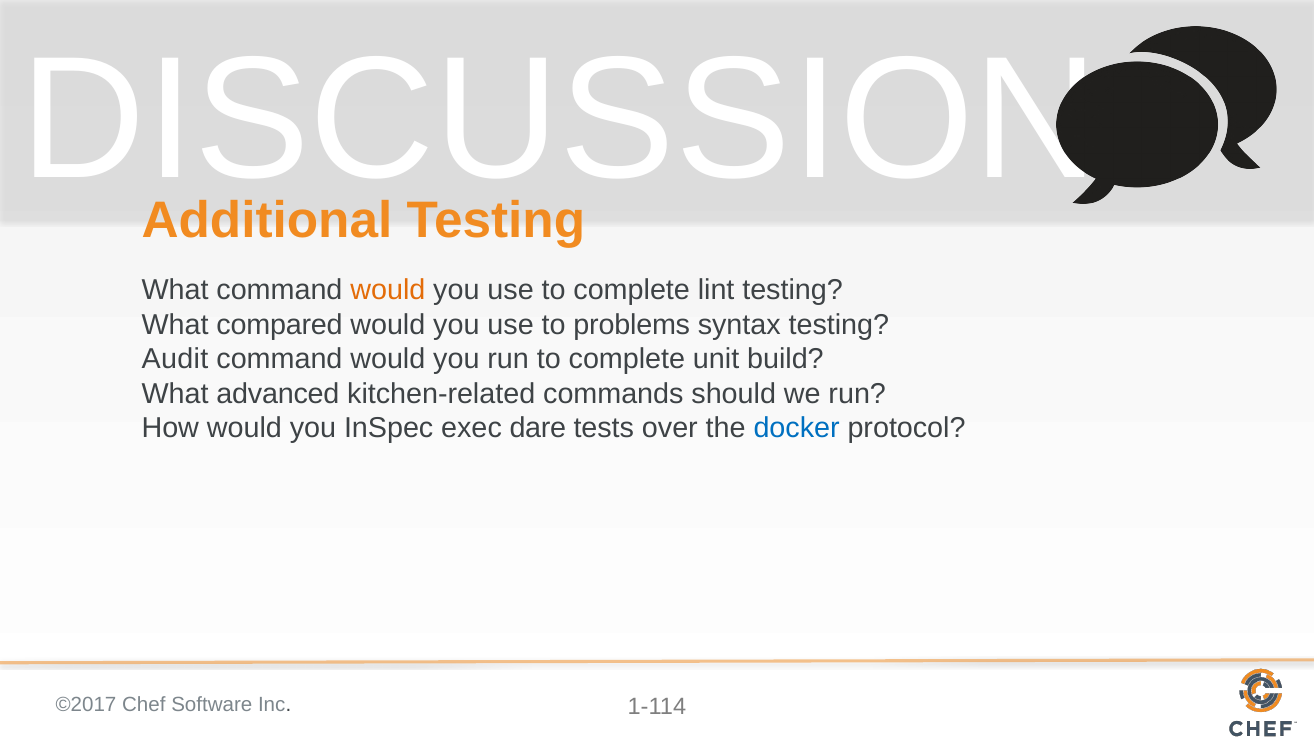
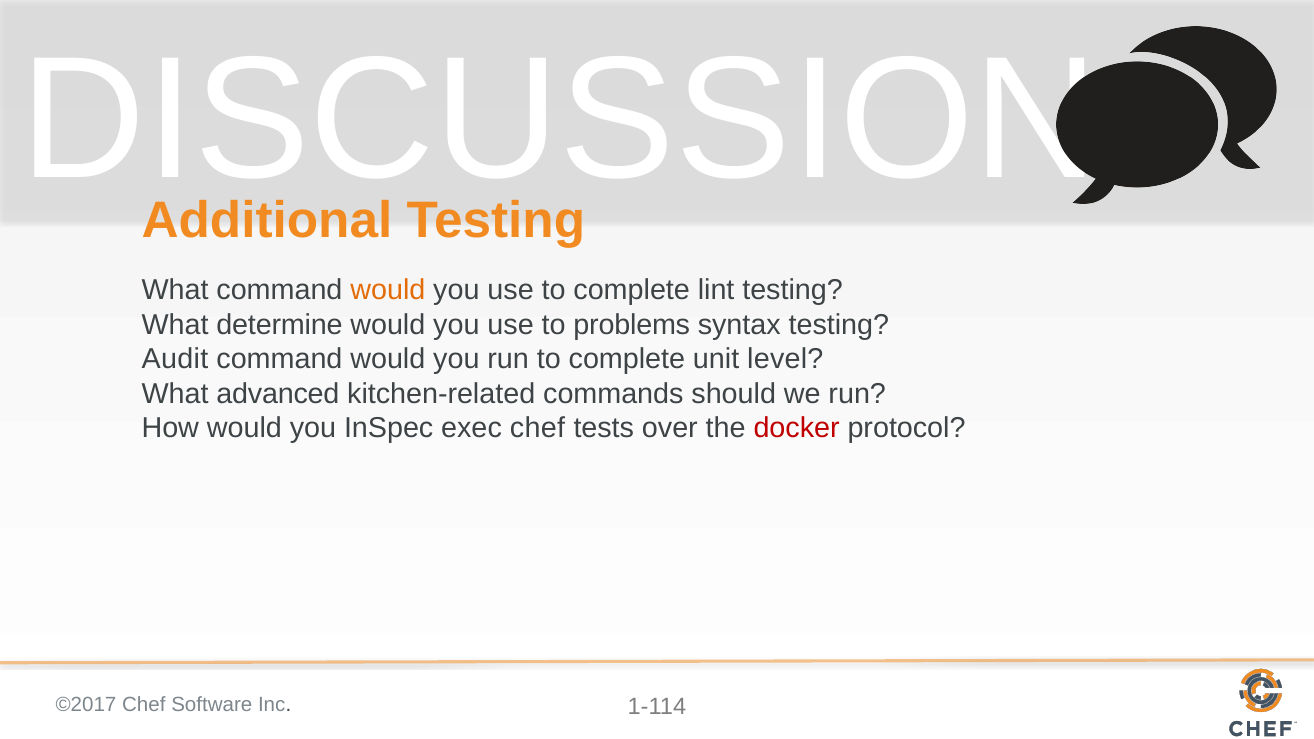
compared: compared -> determine
build: build -> level
exec dare: dare -> chef
docker colour: blue -> red
